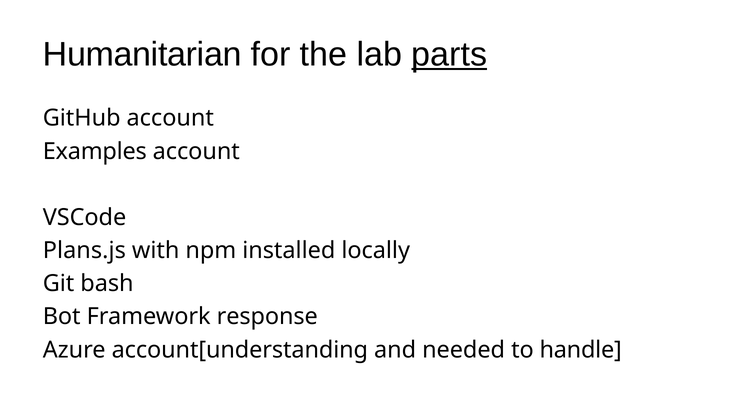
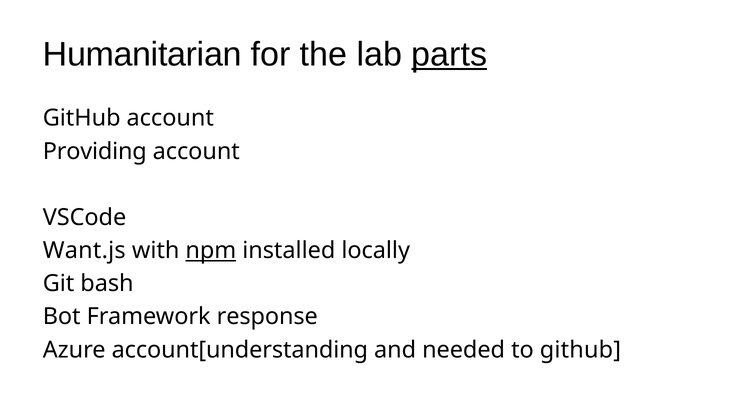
Examples: Examples -> Providing
Plans.js: Plans.js -> Want.js
npm underline: none -> present
to handle: handle -> github
